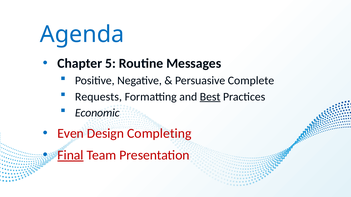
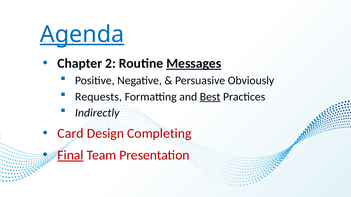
Agenda underline: none -> present
5: 5 -> 2
Messages underline: none -> present
Complete: Complete -> Obviously
Economic: Economic -> Indirectly
Even: Even -> Card
